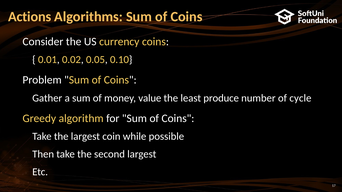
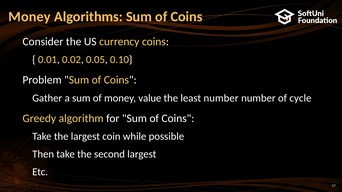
Actions at (30, 17): Actions -> Money
least produce: produce -> number
